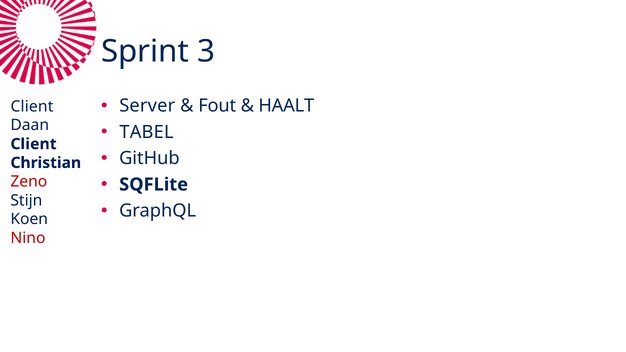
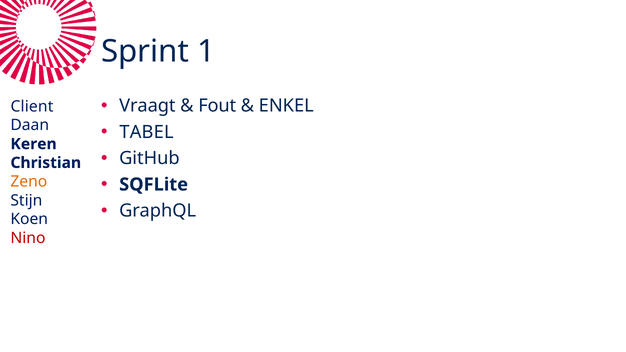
3: 3 -> 1
Server: Server -> Vraagt
HAALT: HAALT -> ENKEL
Client at (34, 144): Client -> Keren
Zeno colour: red -> orange
